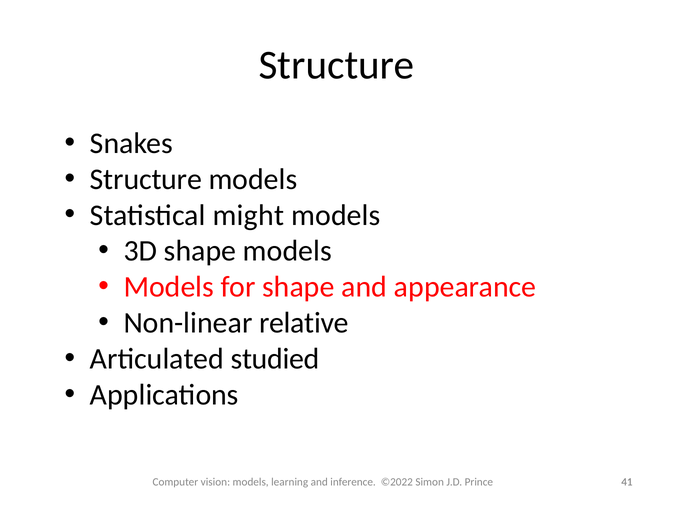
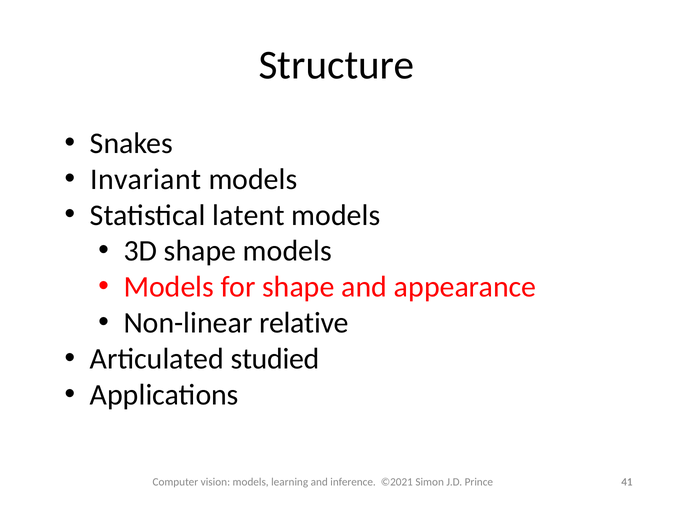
Structure at (146, 179): Structure -> Invariant
might: might -> latent
©2022: ©2022 -> ©2021
